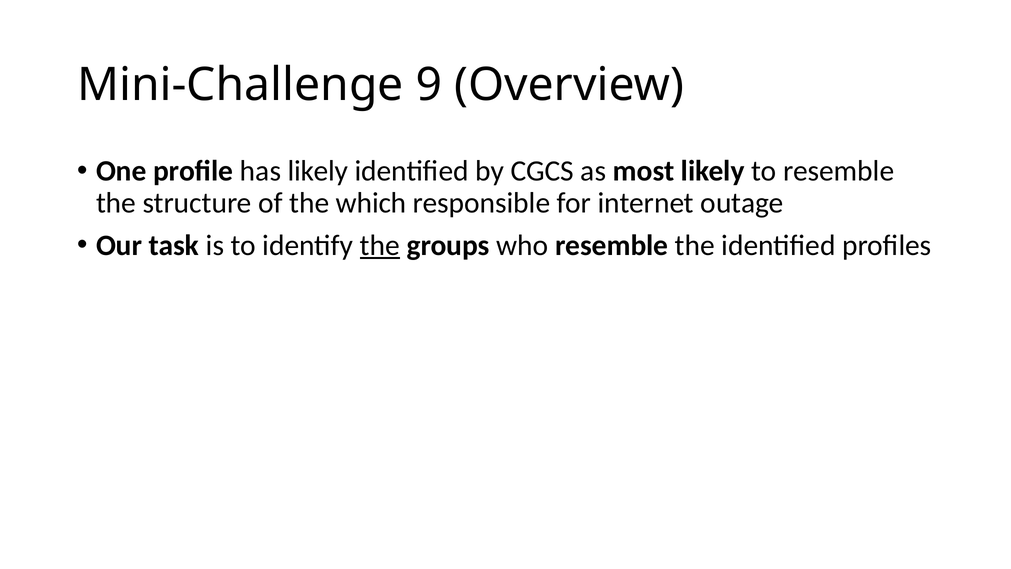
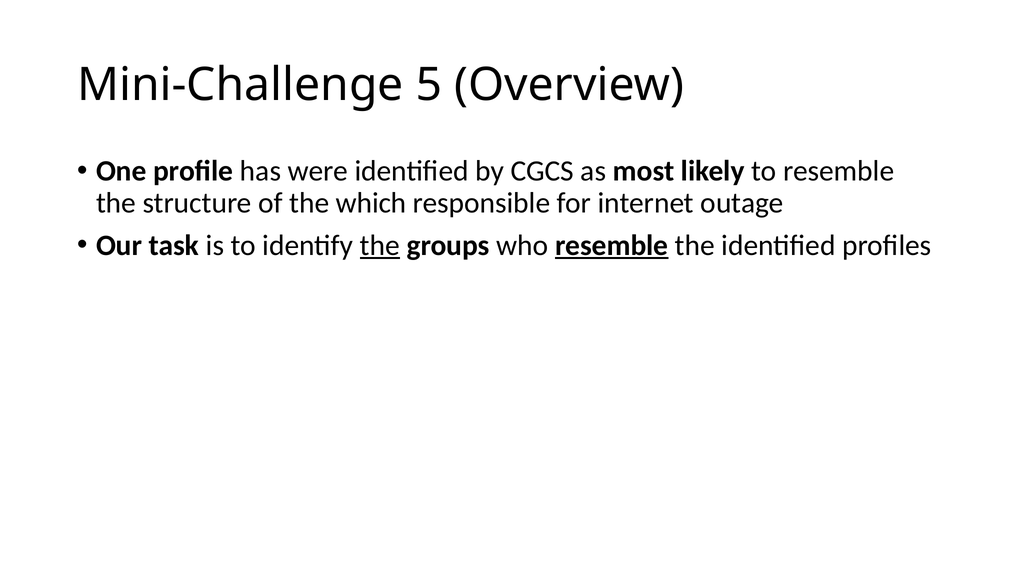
9: 9 -> 5
has likely: likely -> were
resemble at (612, 245) underline: none -> present
